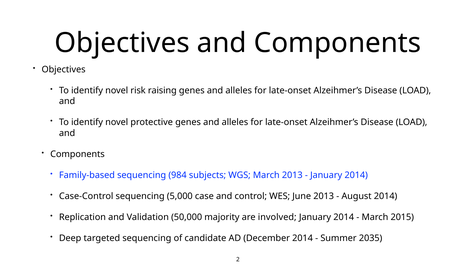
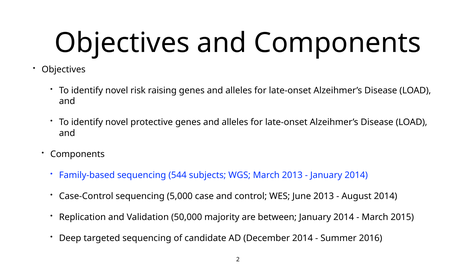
984: 984 -> 544
involved: involved -> between
2035: 2035 -> 2016
